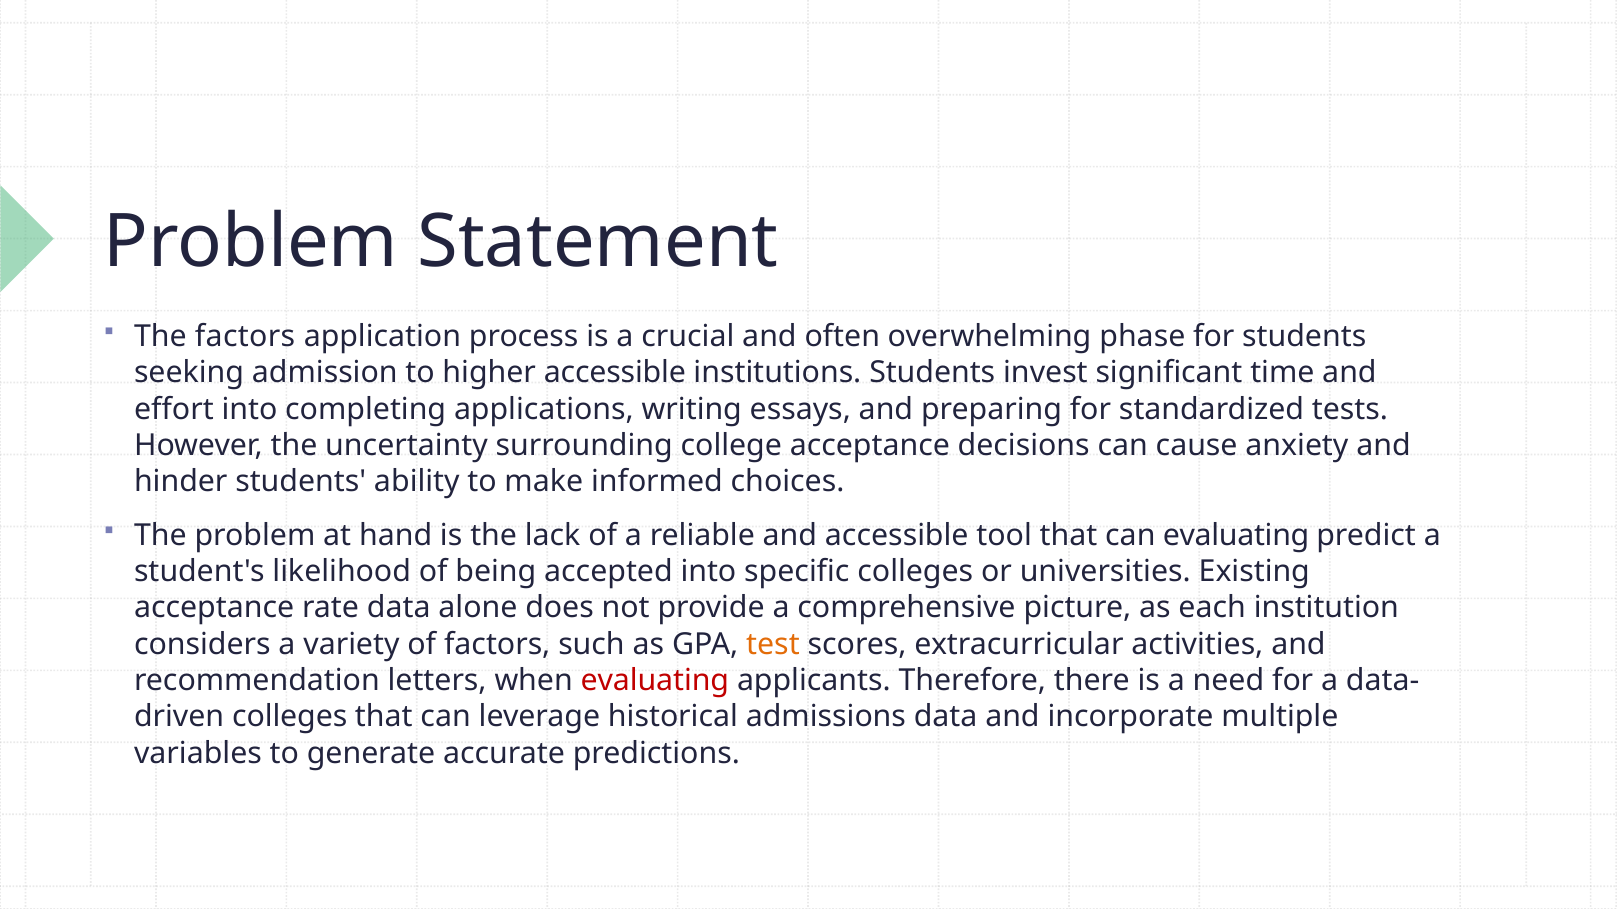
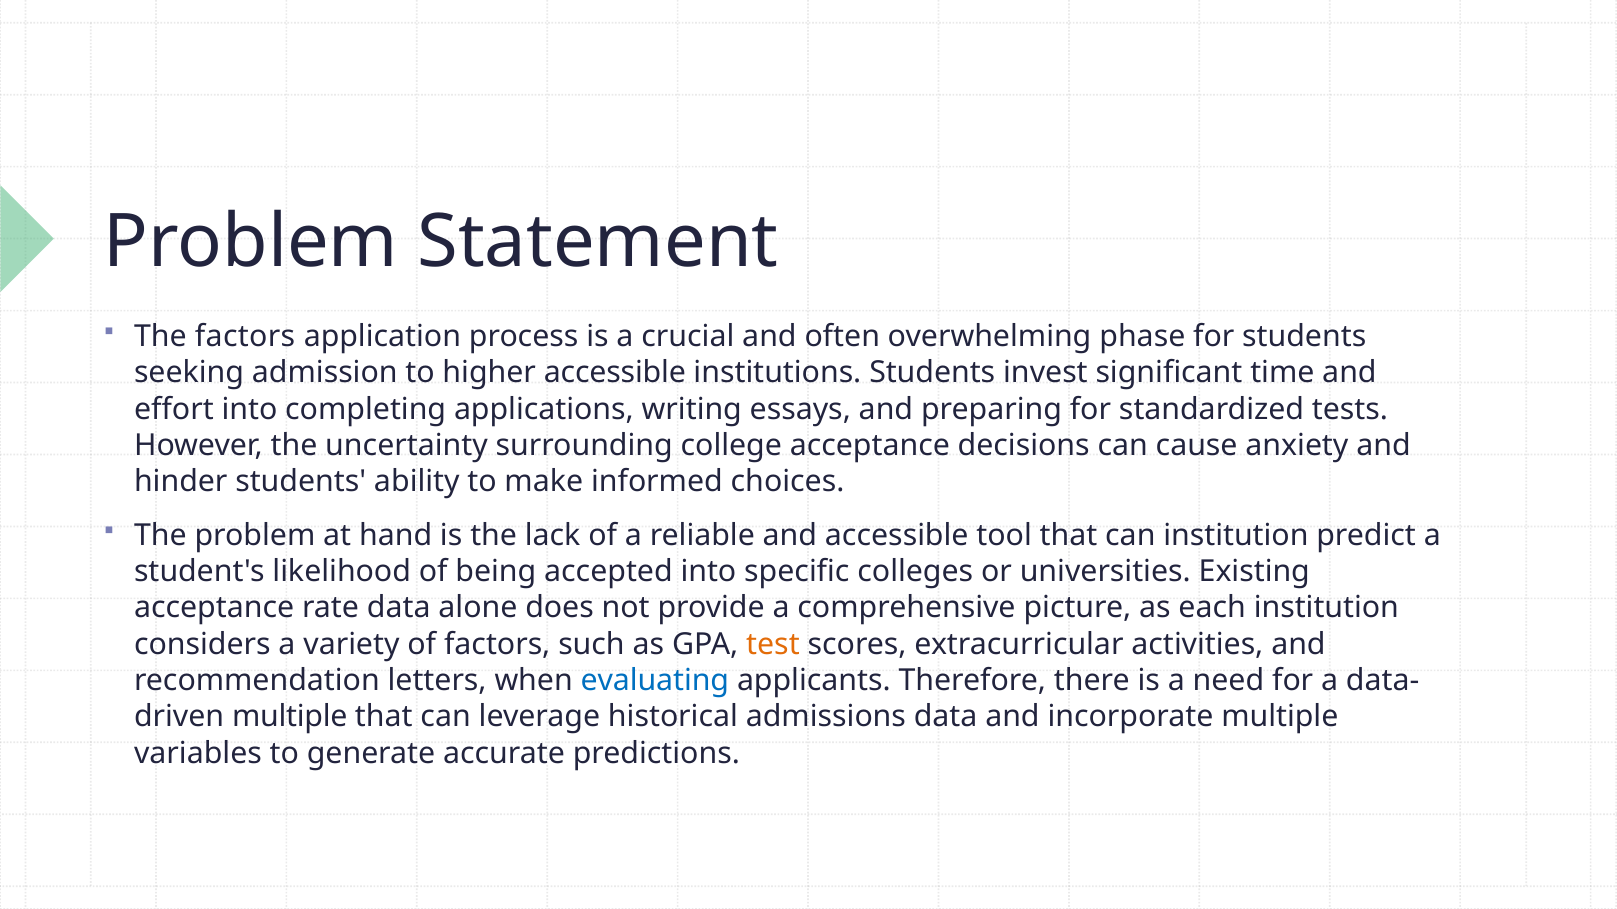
can evaluating: evaluating -> institution
evaluating at (655, 681) colour: red -> blue
colleges at (290, 717): colleges -> multiple
